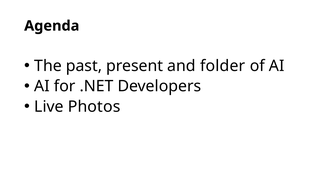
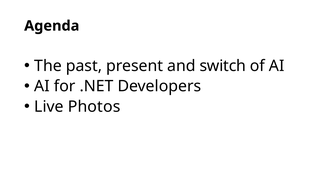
folder: folder -> switch
